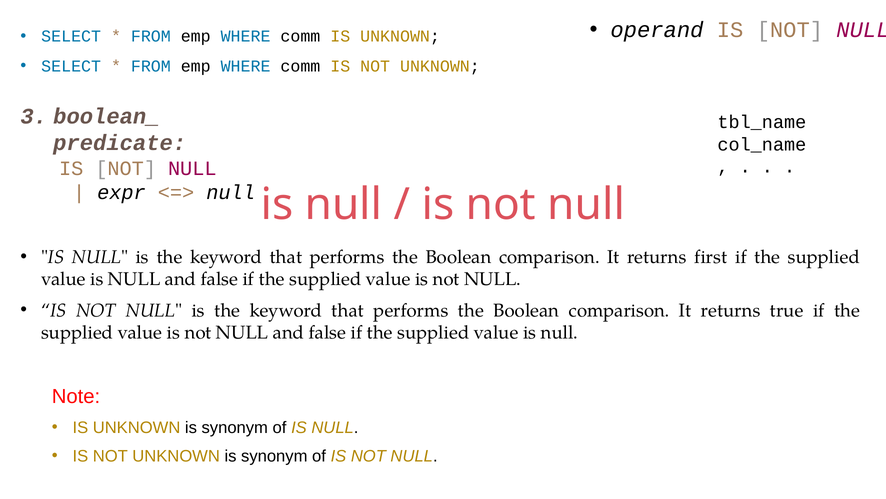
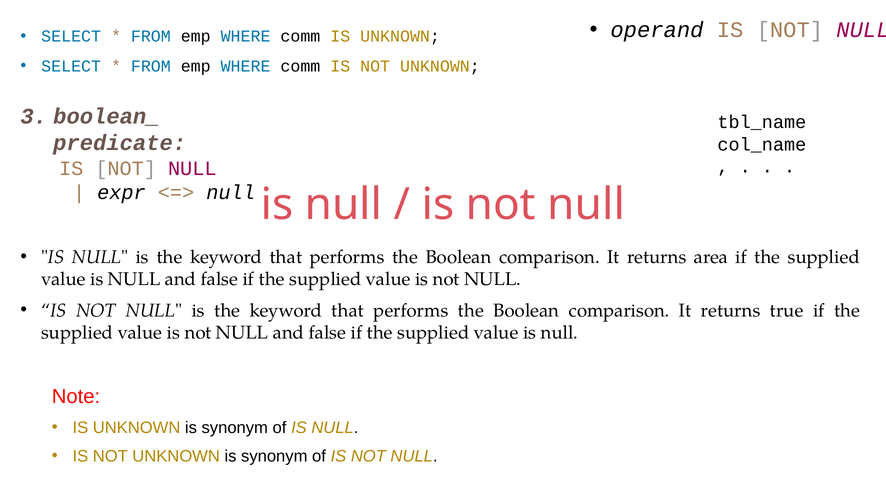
first: first -> area
